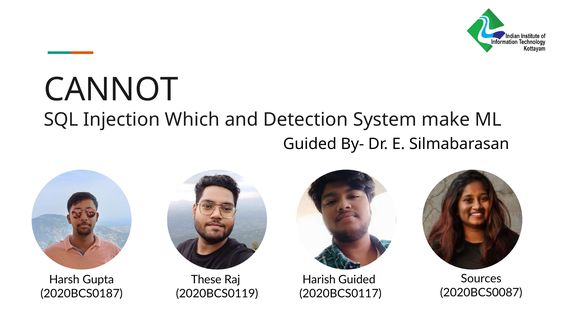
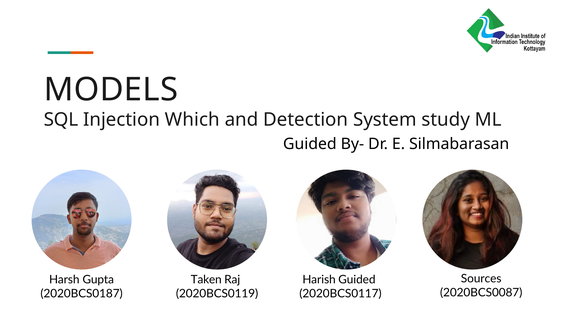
CANNOT: CANNOT -> MODELS
make: make -> study
These: These -> Taken
